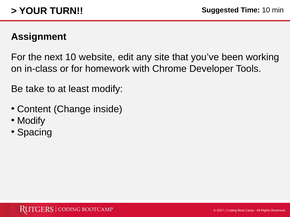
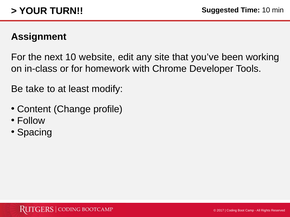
inside: inside -> profile
Modify at (31, 121): Modify -> Follow
